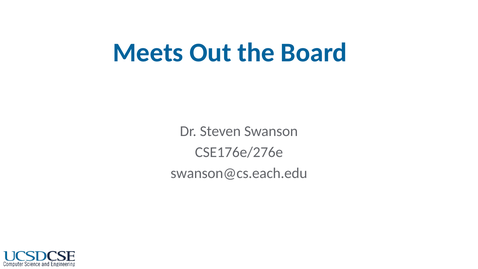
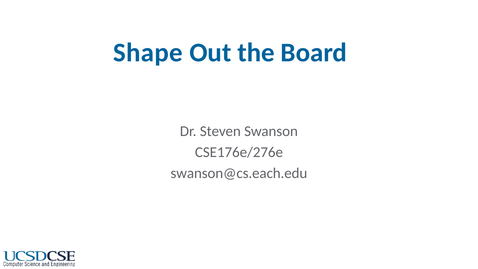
Meets: Meets -> Shape
